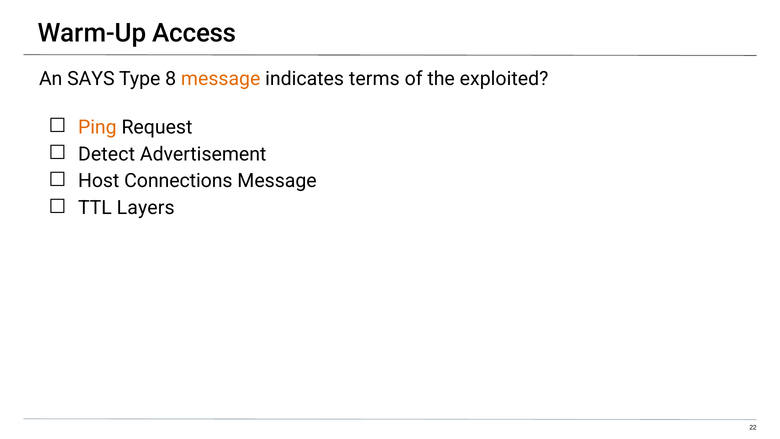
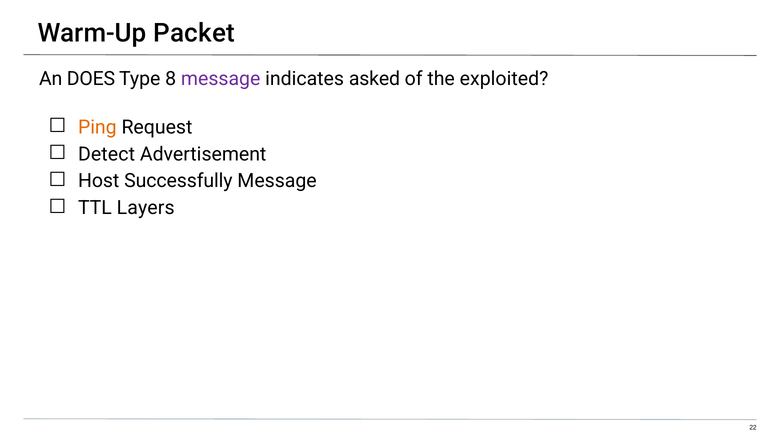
Access: Access -> Packet
SAYS: SAYS -> DOES
message at (221, 79) colour: orange -> purple
terms: terms -> asked
Connections: Connections -> Successfully
